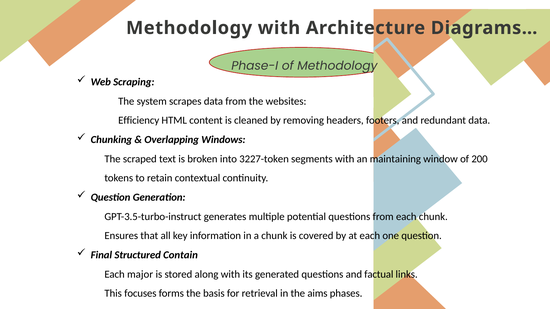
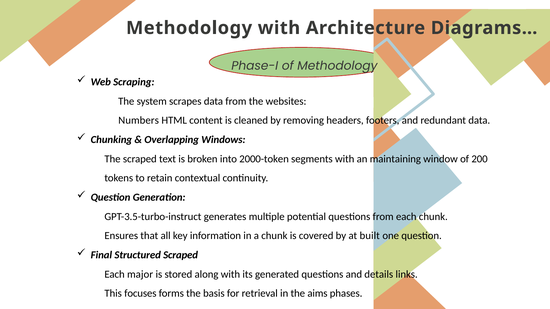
Efficiency: Efficiency -> Numbers
3227-token: 3227-token -> 2000-token
at each: each -> built
Structured Contain: Contain -> Scraped
factual: factual -> details
